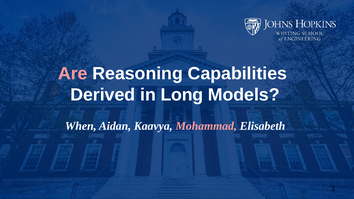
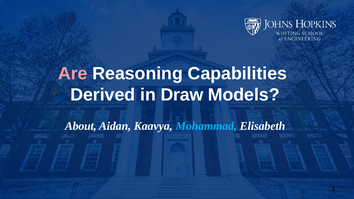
Long: Long -> Draw
When: When -> About
Mohammad colour: pink -> light blue
